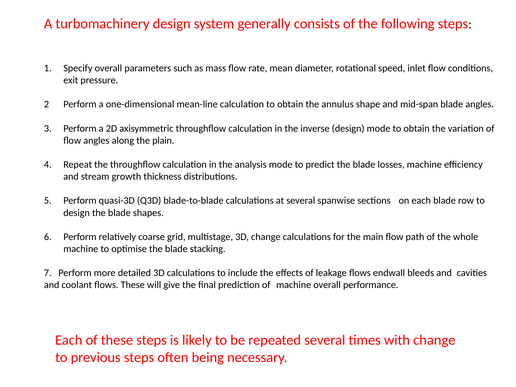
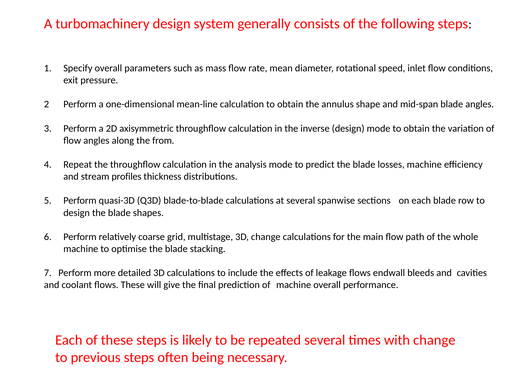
plain: plain -> from
growth: growth -> profiles
